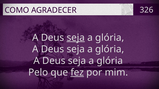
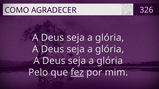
seja at (76, 38) underline: present -> none
